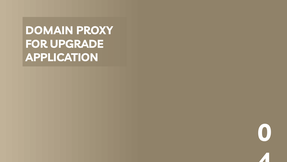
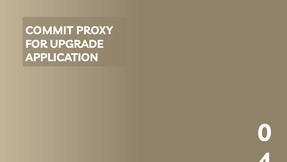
DOMAIN: DOMAIN -> COMMIT
